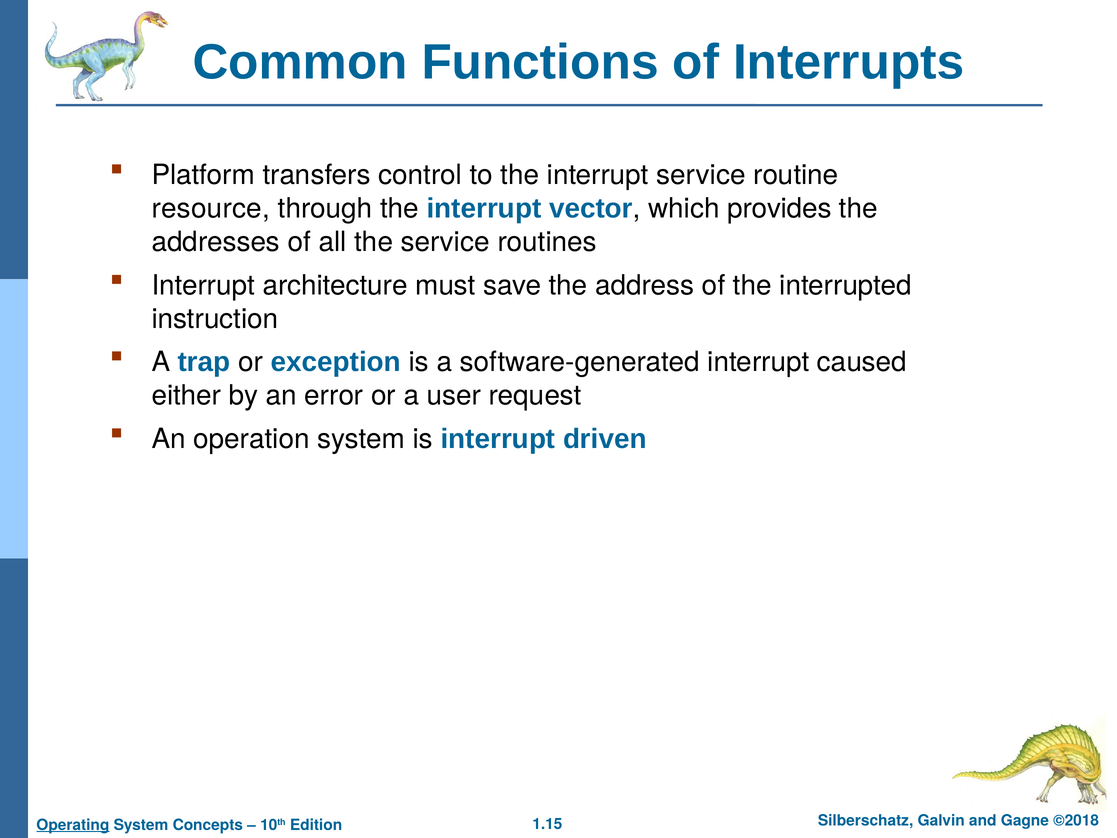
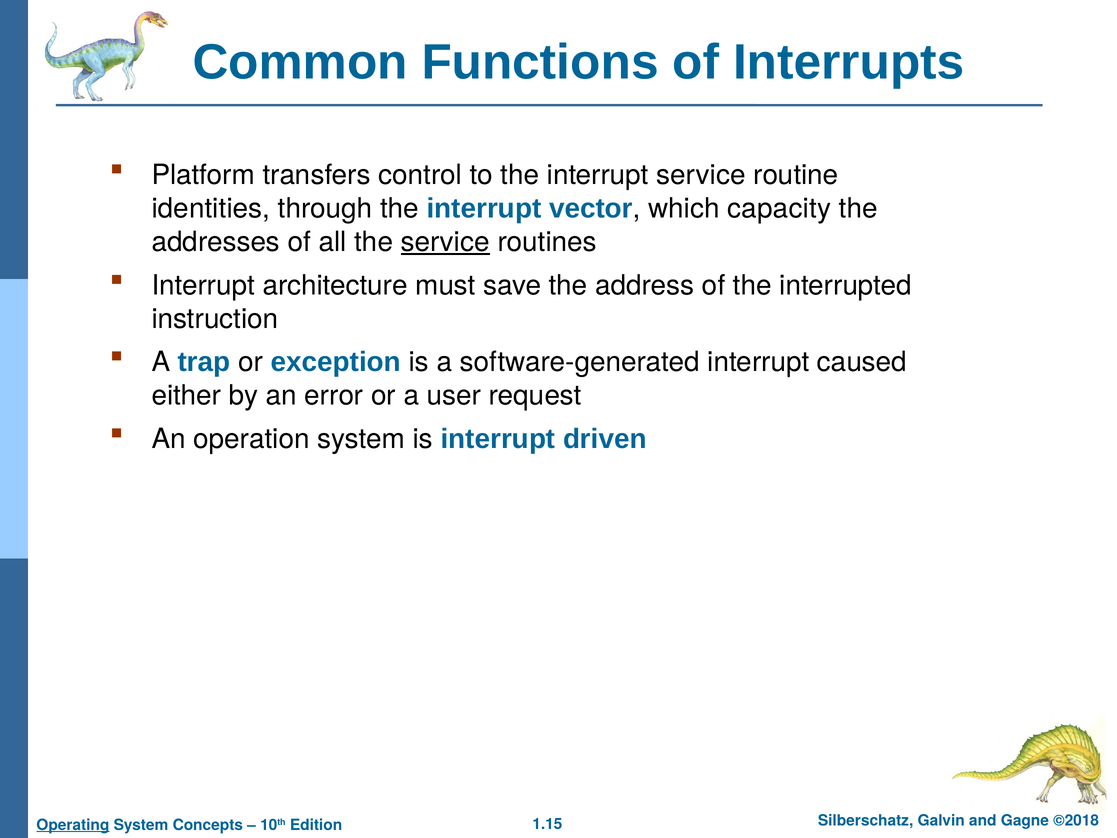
resource: resource -> identities
provides: provides -> capacity
service at (445, 242) underline: none -> present
